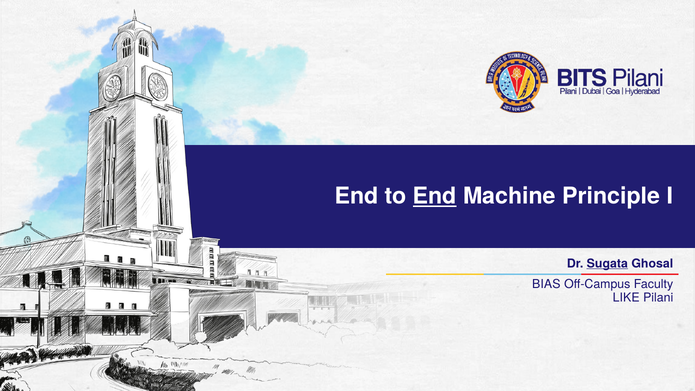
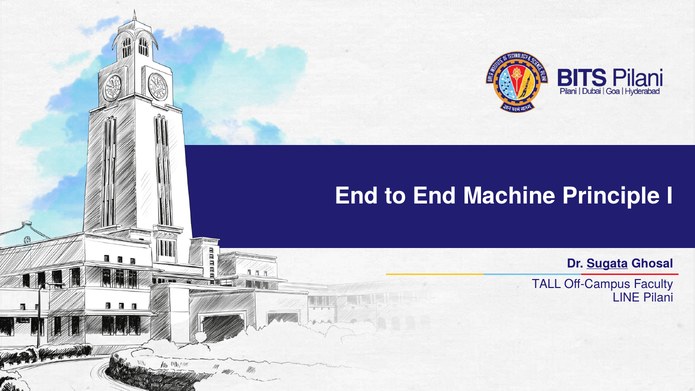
End at (435, 196) underline: present -> none
BIAS: BIAS -> TALL
LIKE: LIKE -> LINE
